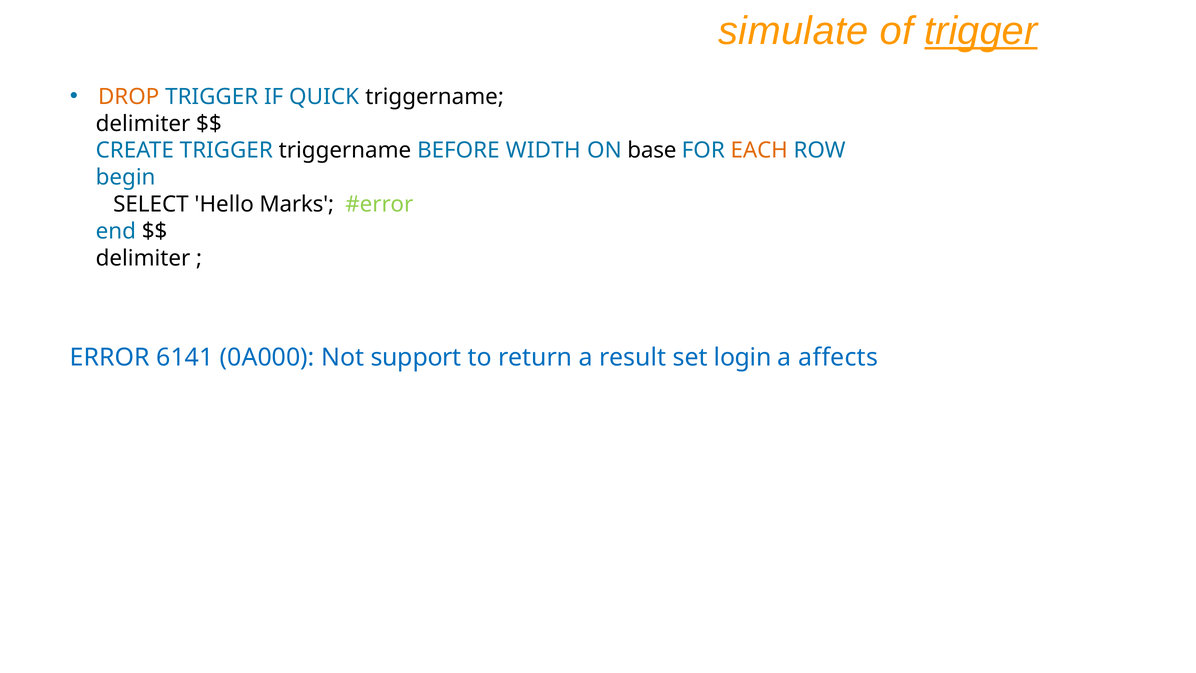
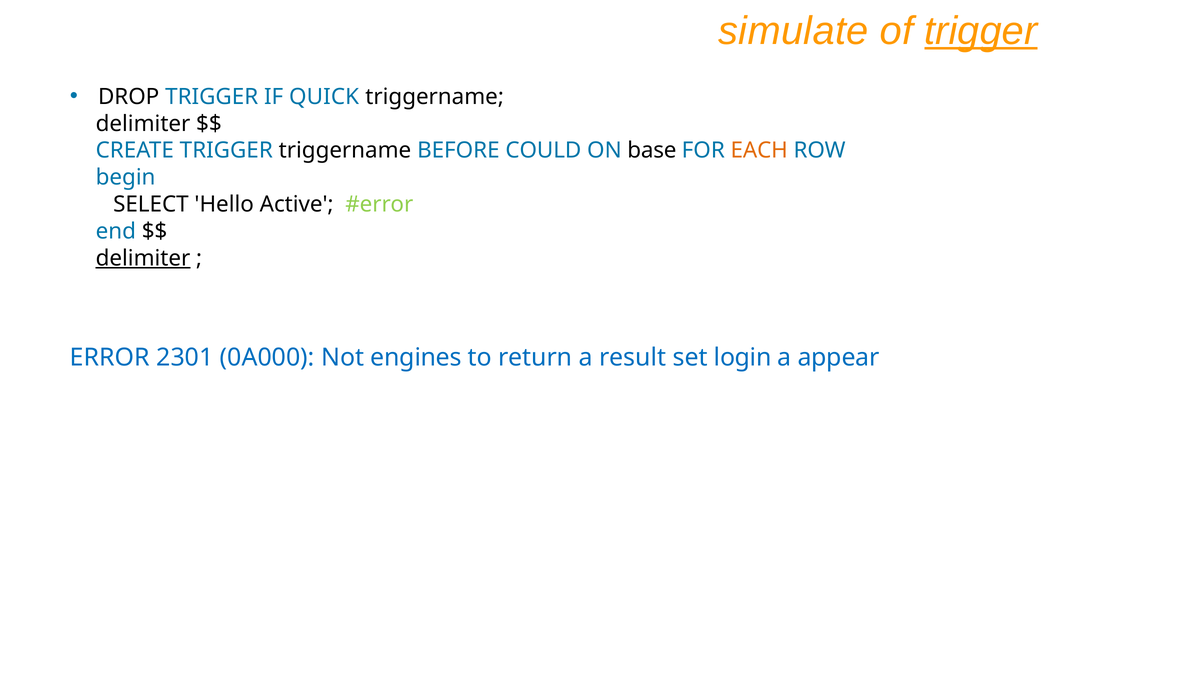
DROP colour: orange -> black
WIDTH: WIDTH -> COULD
Marks: Marks -> Active
delimiter at (143, 258) underline: none -> present
6141: 6141 -> 2301
support: support -> engines
affects: affects -> appear
